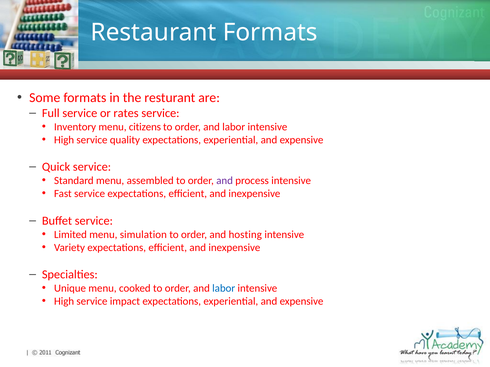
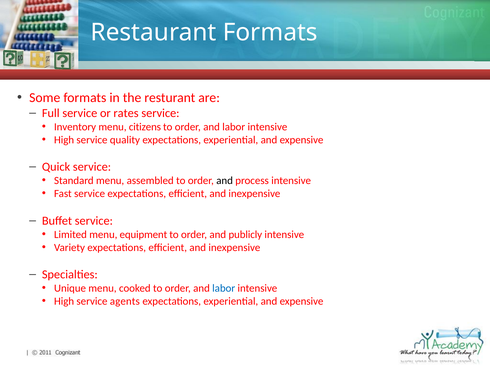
and at (225, 181) colour: purple -> black
simulation: simulation -> equipment
hosting: hosting -> publicly
impact: impact -> agents
